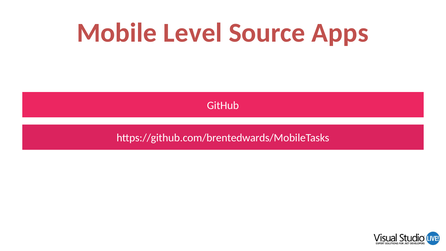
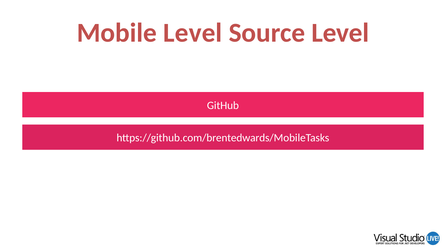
Source Apps: Apps -> Level
